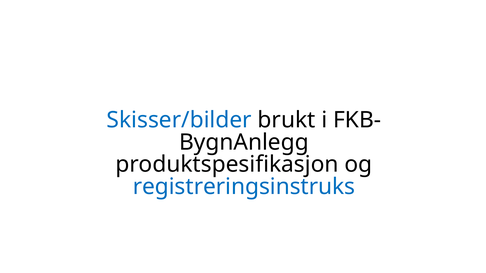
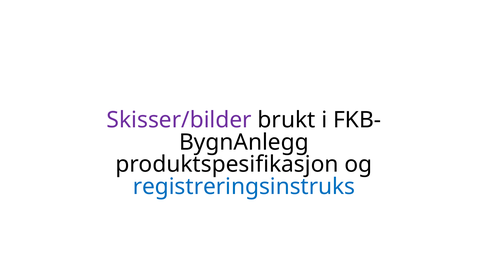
Skisser/bilder colour: blue -> purple
